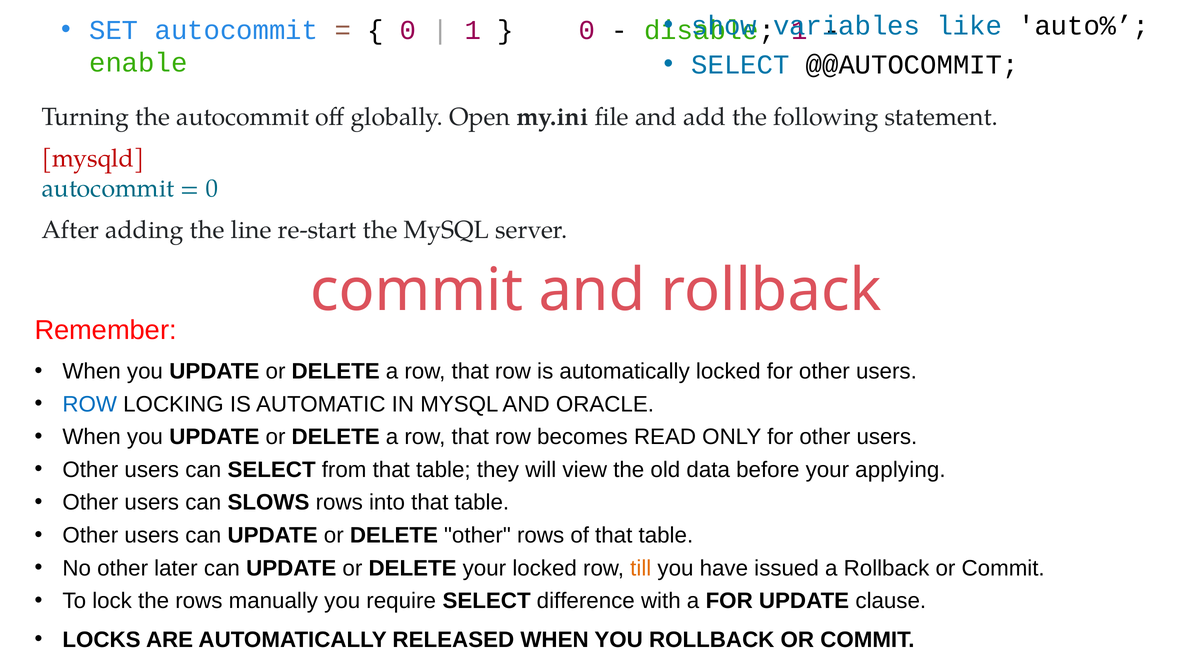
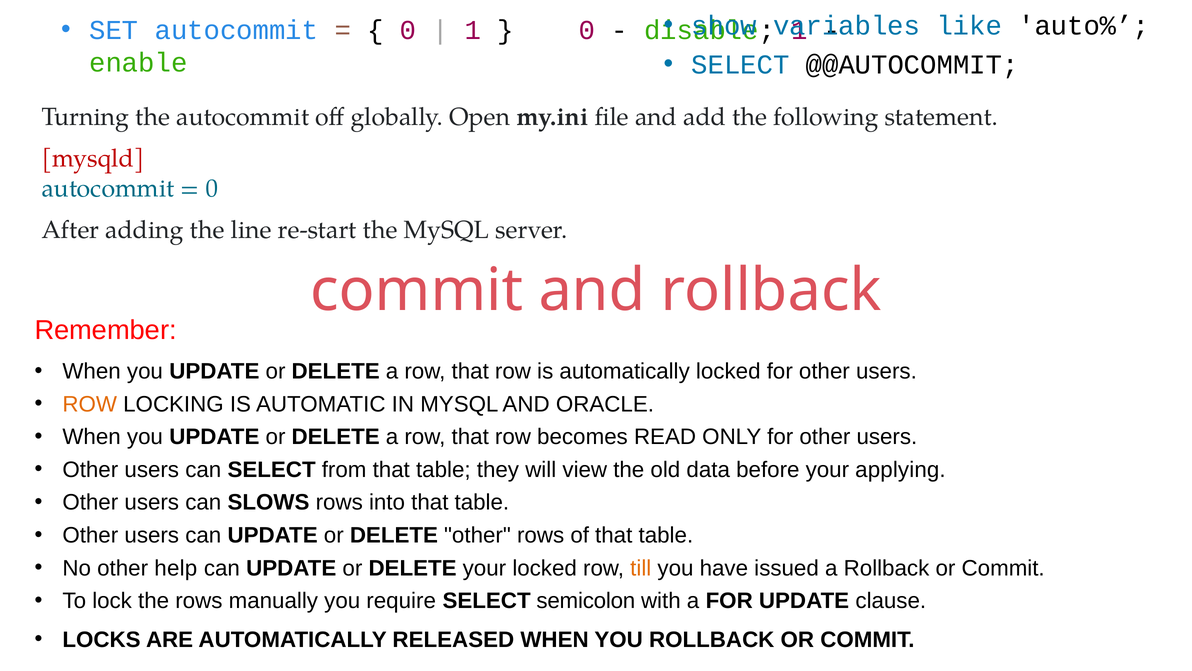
ROW at (90, 404) colour: blue -> orange
later: later -> help
difference: difference -> semicolon
